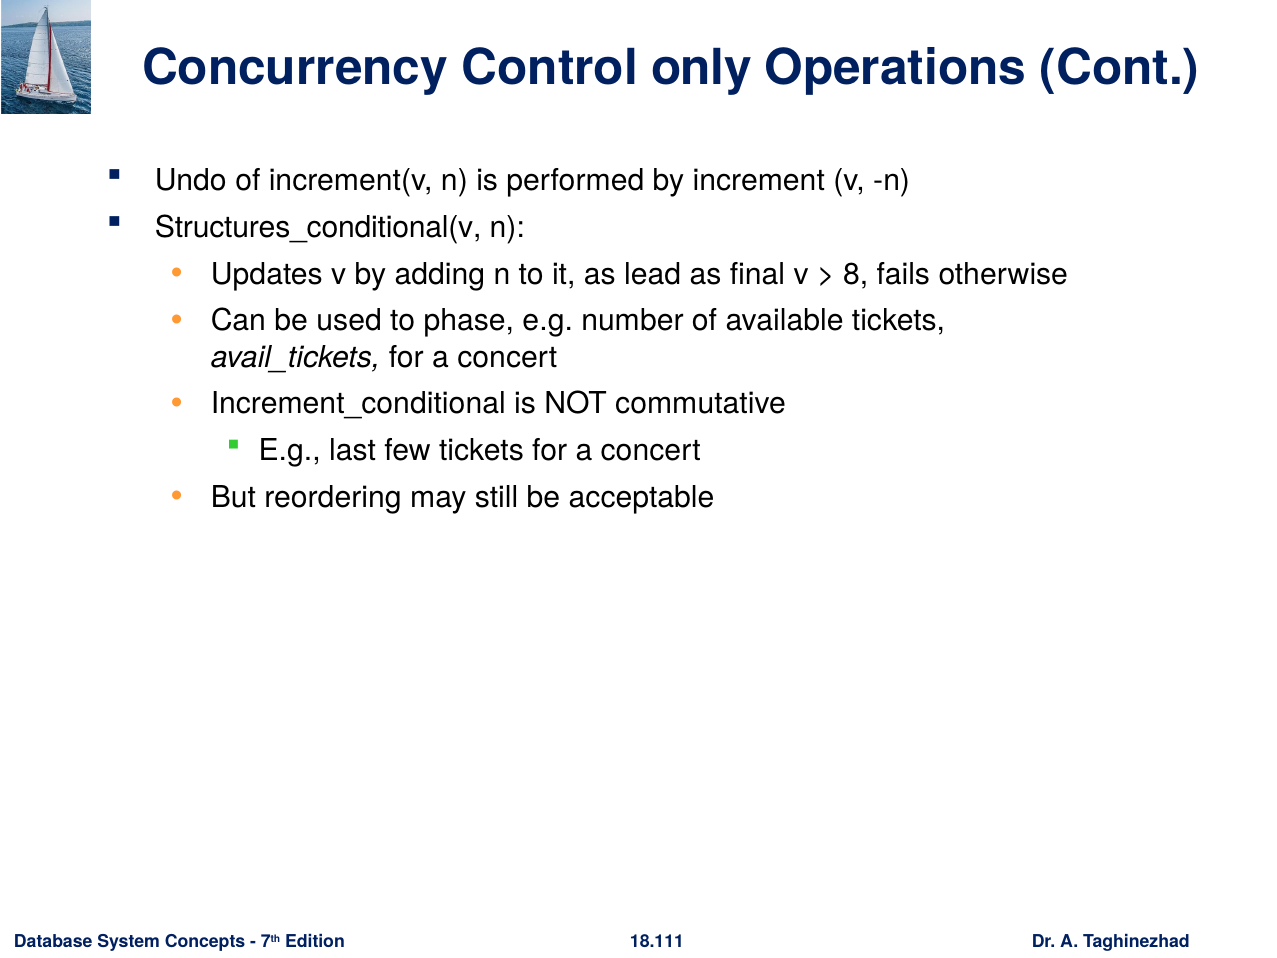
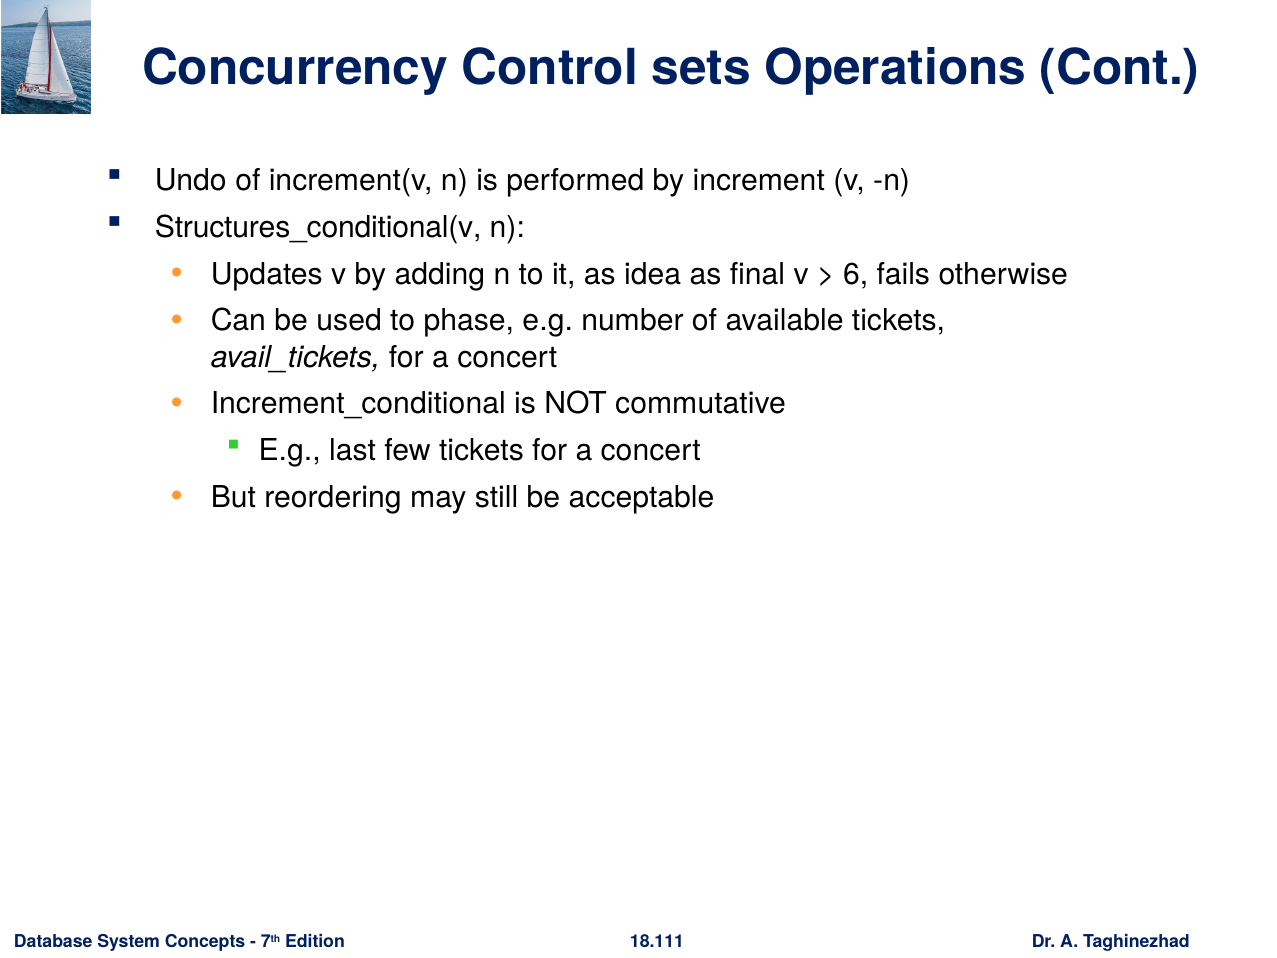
only: only -> sets
lead: lead -> idea
8: 8 -> 6
